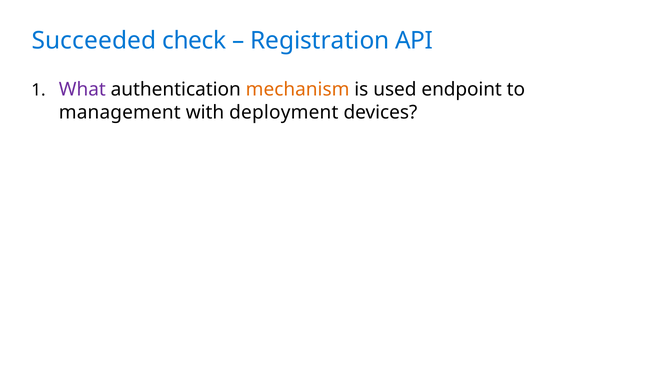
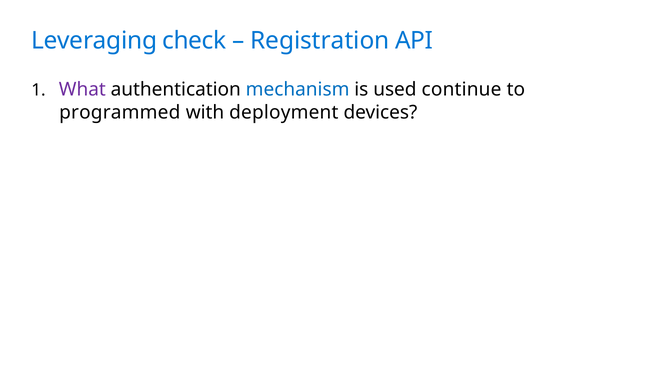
Succeeded: Succeeded -> Leveraging
mechanism colour: orange -> blue
endpoint: endpoint -> continue
management: management -> programmed
